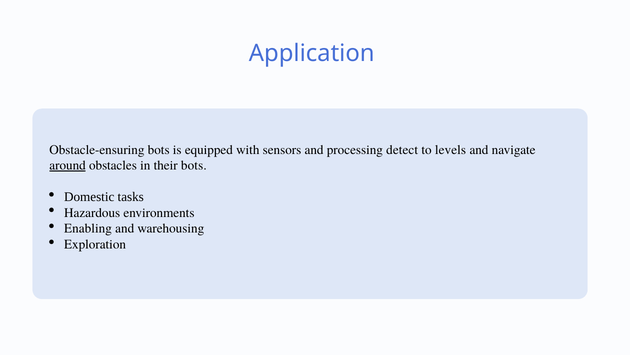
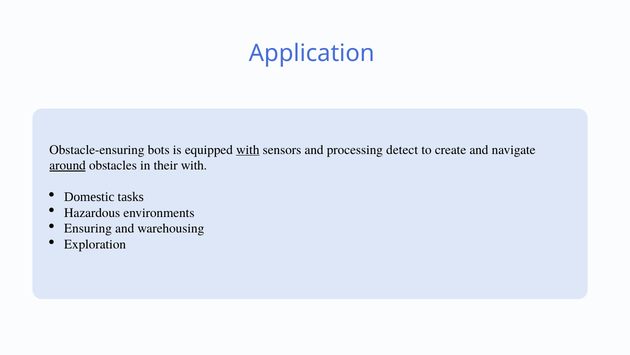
with at (248, 149) underline: none -> present
levels: levels -> create
their bots: bots -> with
Enabling: Enabling -> Ensuring
